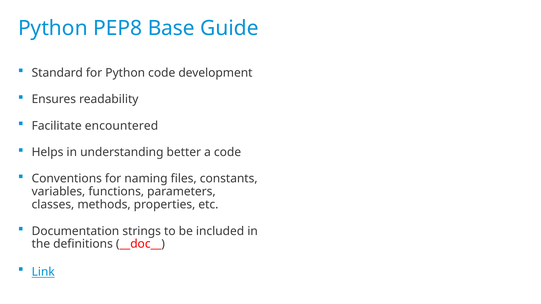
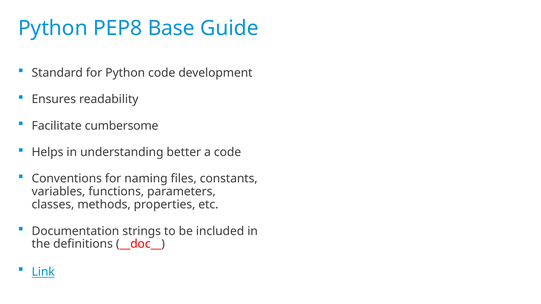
encountered: encountered -> cumbersome
